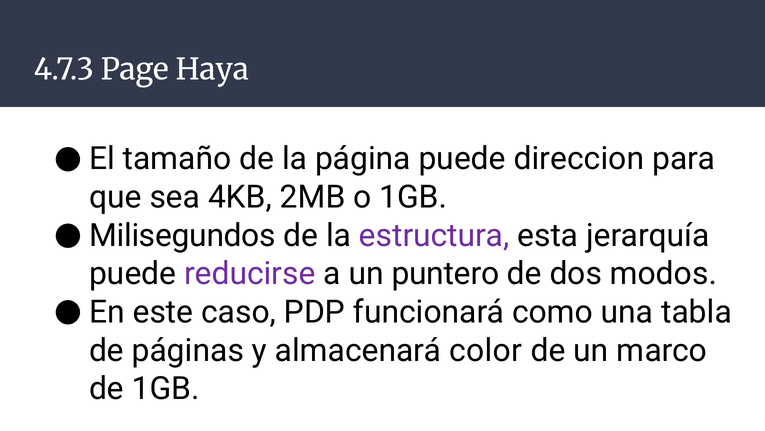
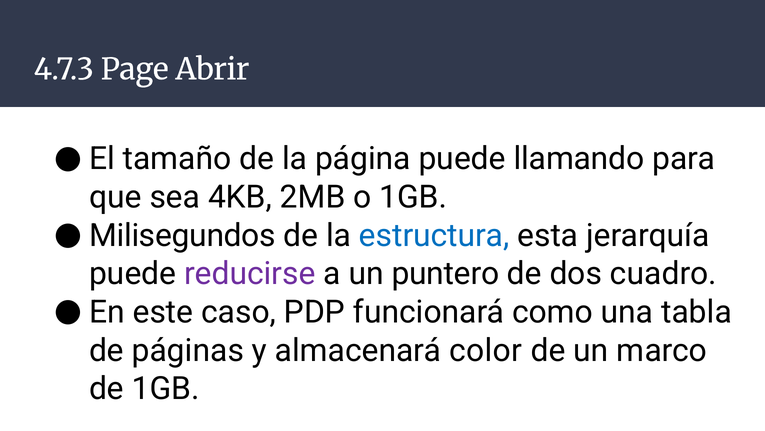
Haya: Haya -> Abrir
direccion: direccion -> llamando
estructura colour: purple -> blue
modos: modos -> cuadro
